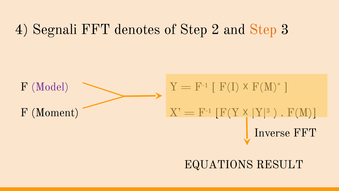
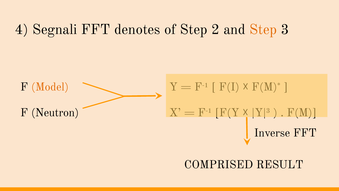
Model colour: purple -> orange
Moment: Moment -> Neutron
EQUATIONS: EQUATIONS -> COMPRISED
